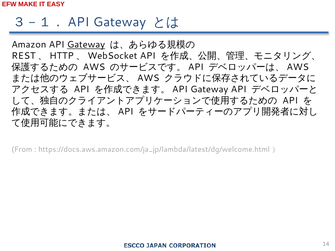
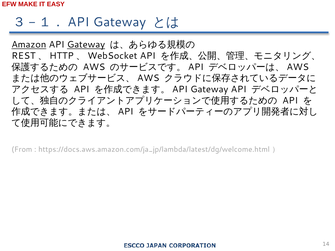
Amazon underline: none -> present
